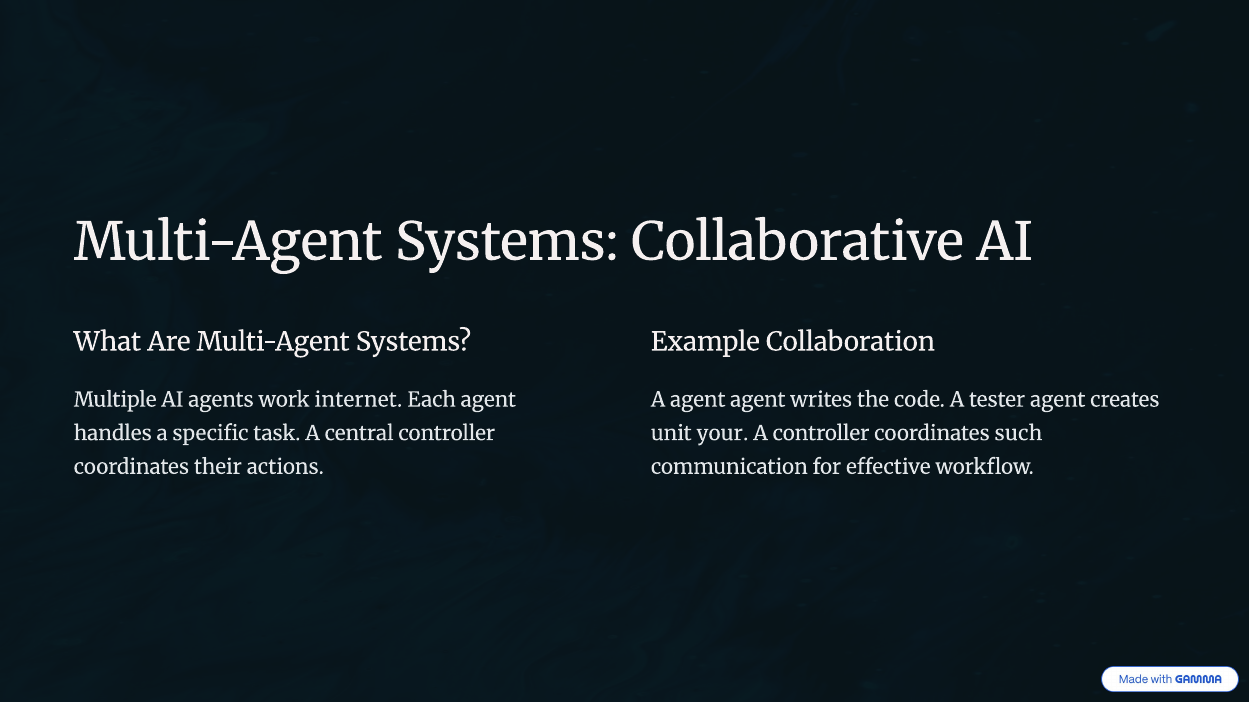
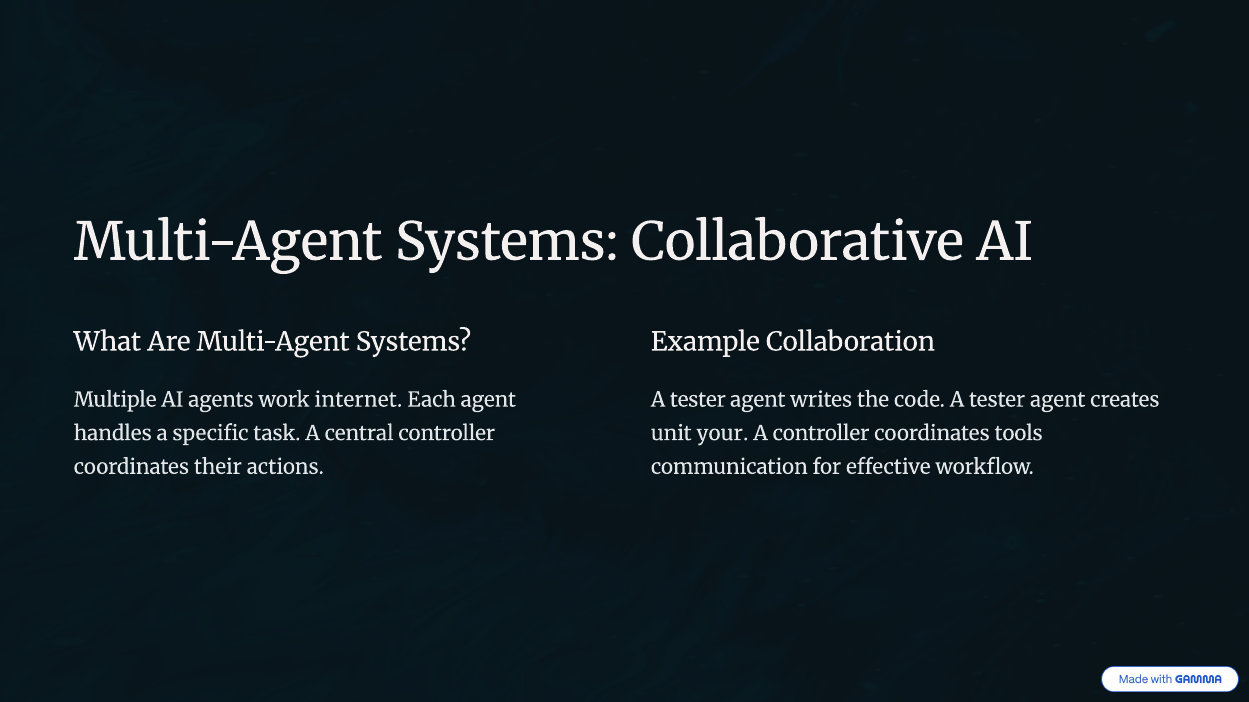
agent at (698, 400): agent -> tester
such: such -> tools
